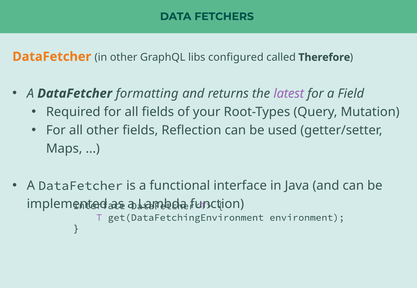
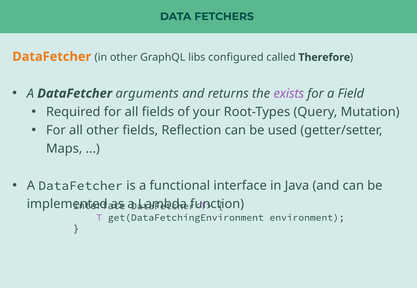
formatting: formatting -> arguments
latest: latest -> exists
